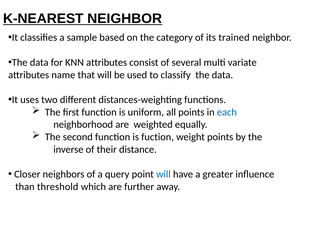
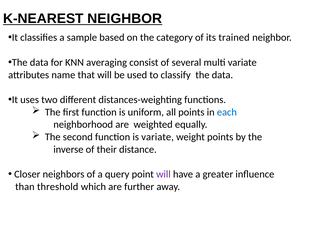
KNN attributes: attributes -> averaging
is fuction: fuction -> variate
will at (163, 174) colour: blue -> purple
